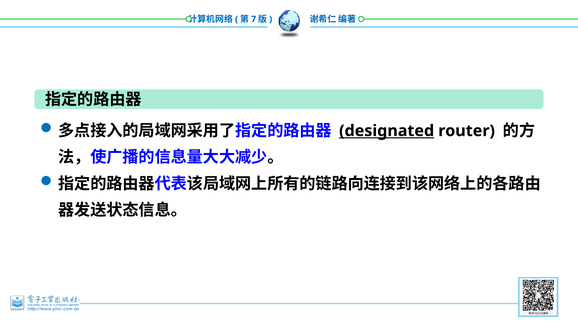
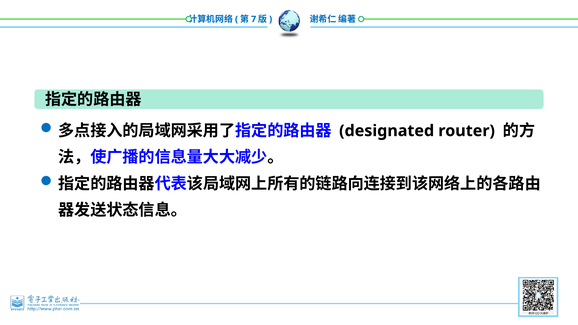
designated underline: present -> none
